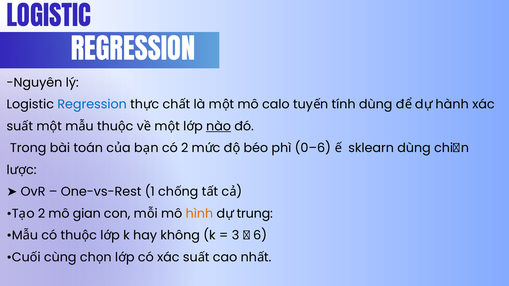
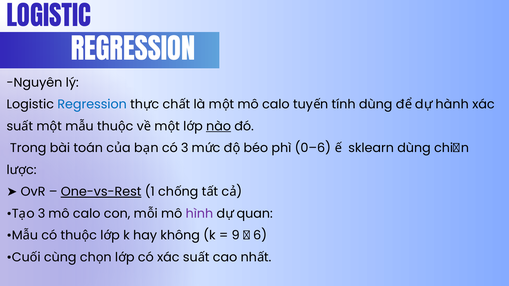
có 2: 2 -> 3
One-vs-Rest underline: none -> present
2 at (42, 214): 2 -> 3
gian at (87, 214): gian -> calo
hình colour: orange -> purple
trung: trung -> quan
3: 3 -> 9
